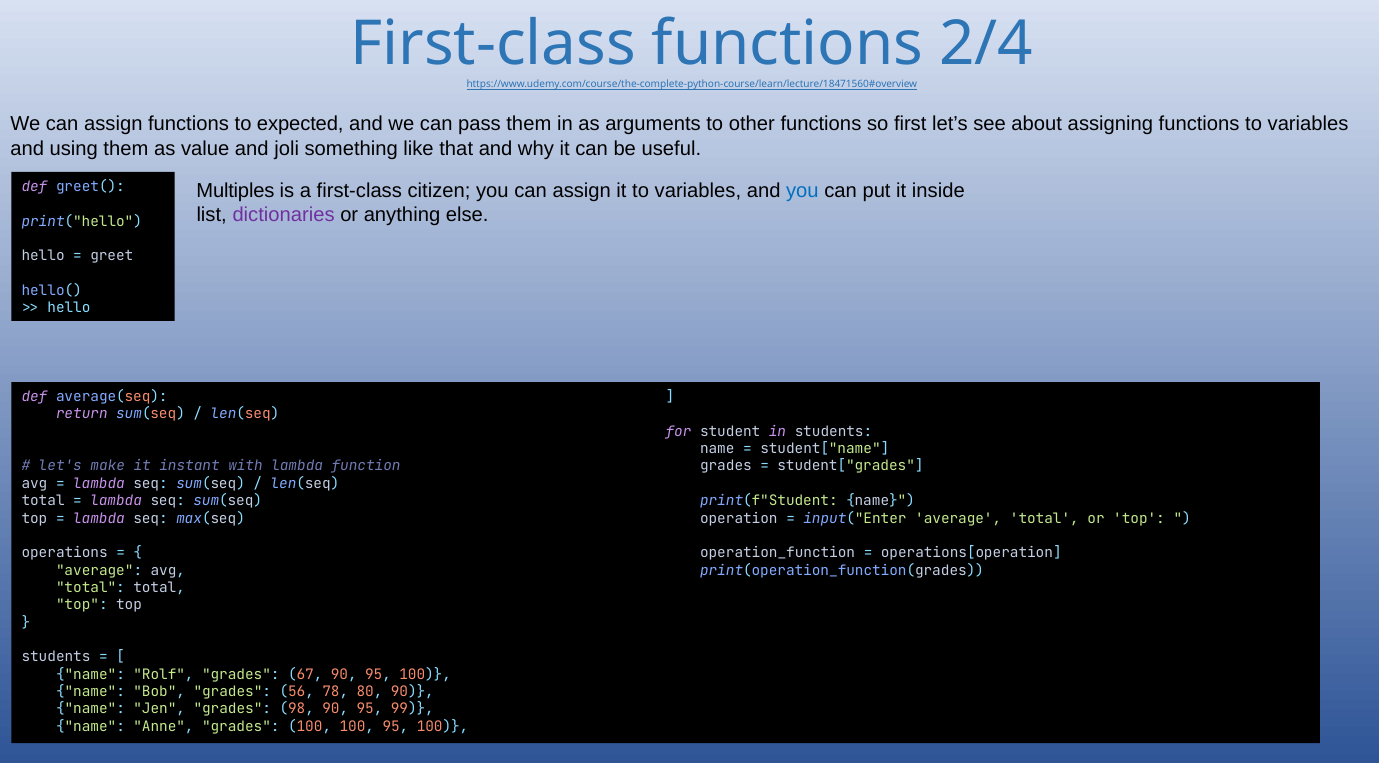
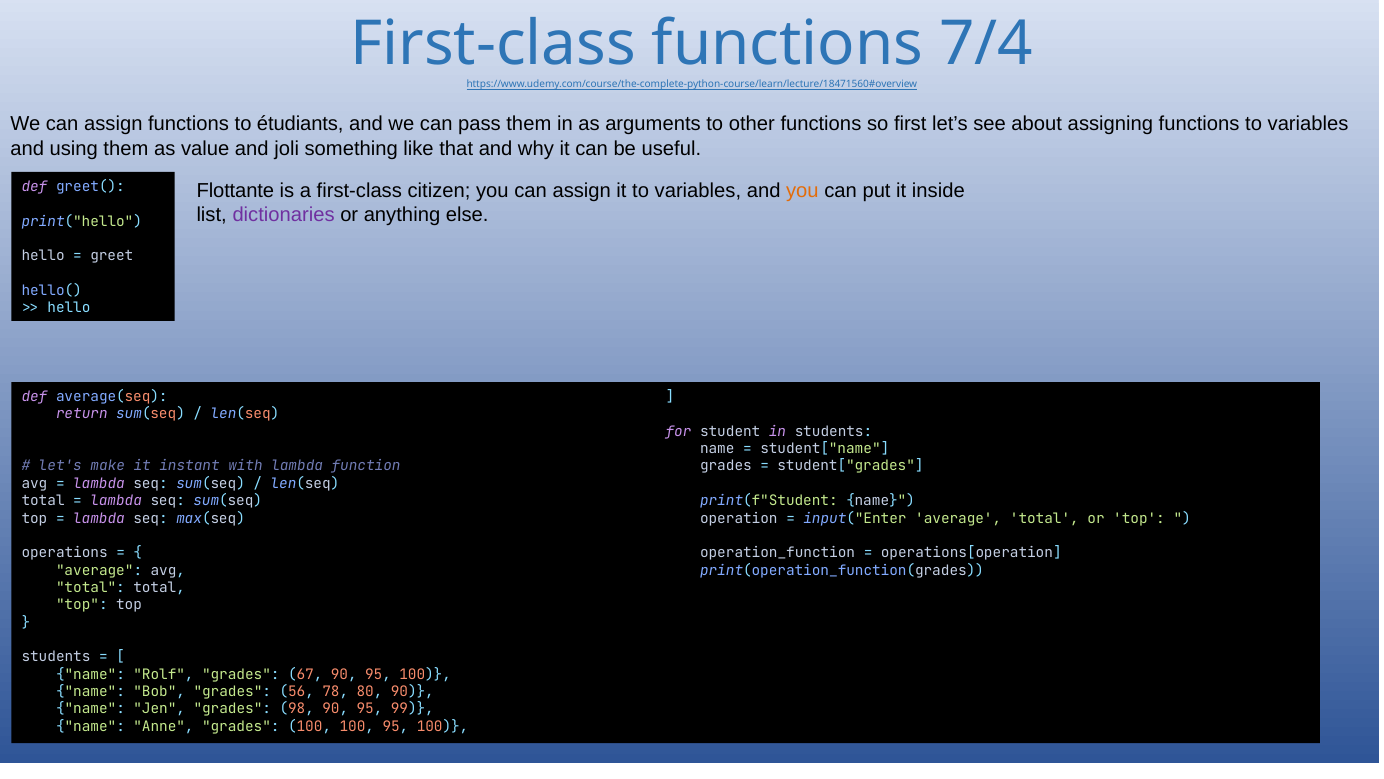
2/4: 2/4 -> 7/4
expected: expected -> étudiants
Multiples: Multiples -> Flottante
you at (802, 191) colour: blue -> orange
